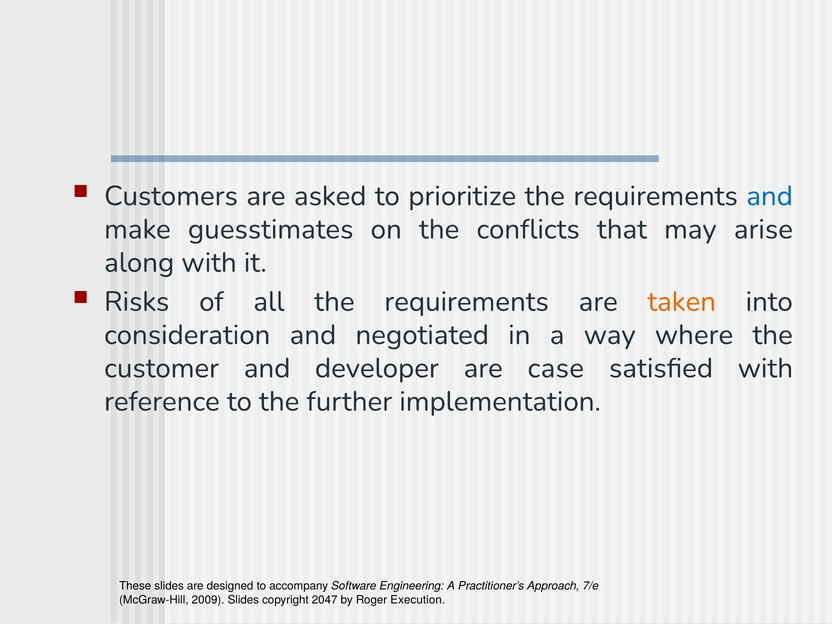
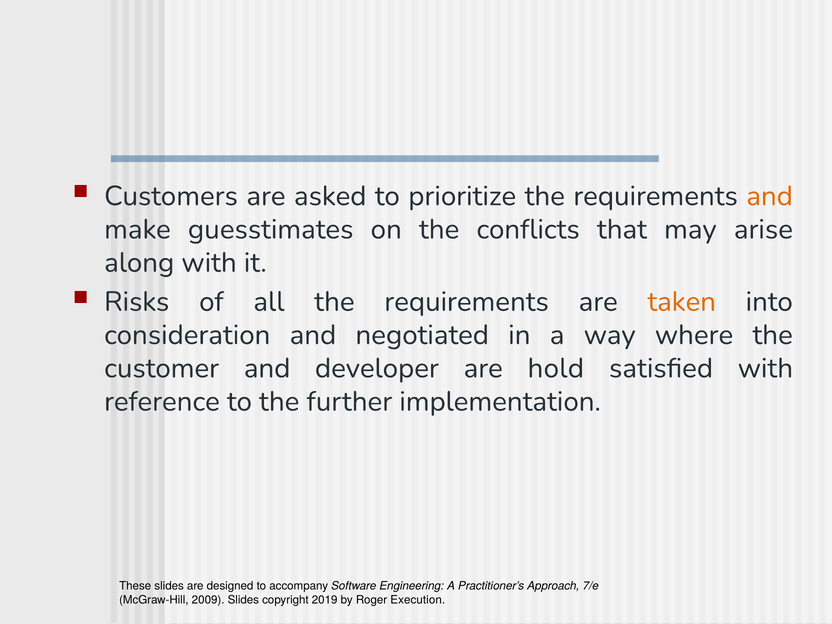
and at (770, 196) colour: blue -> orange
case: case -> hold
2047: 2047 -> 2019
